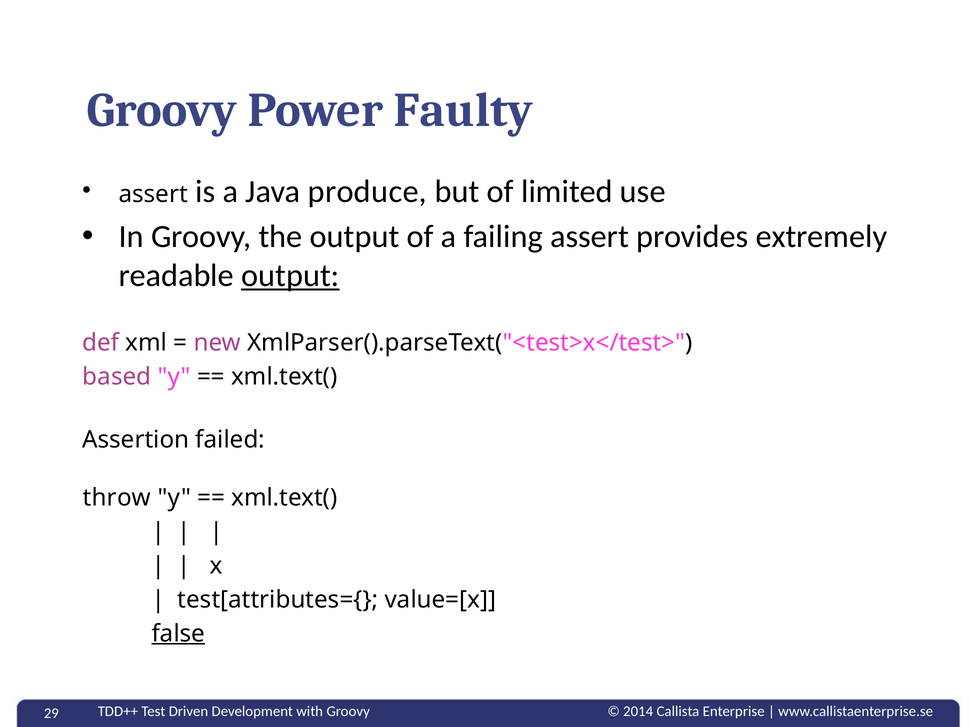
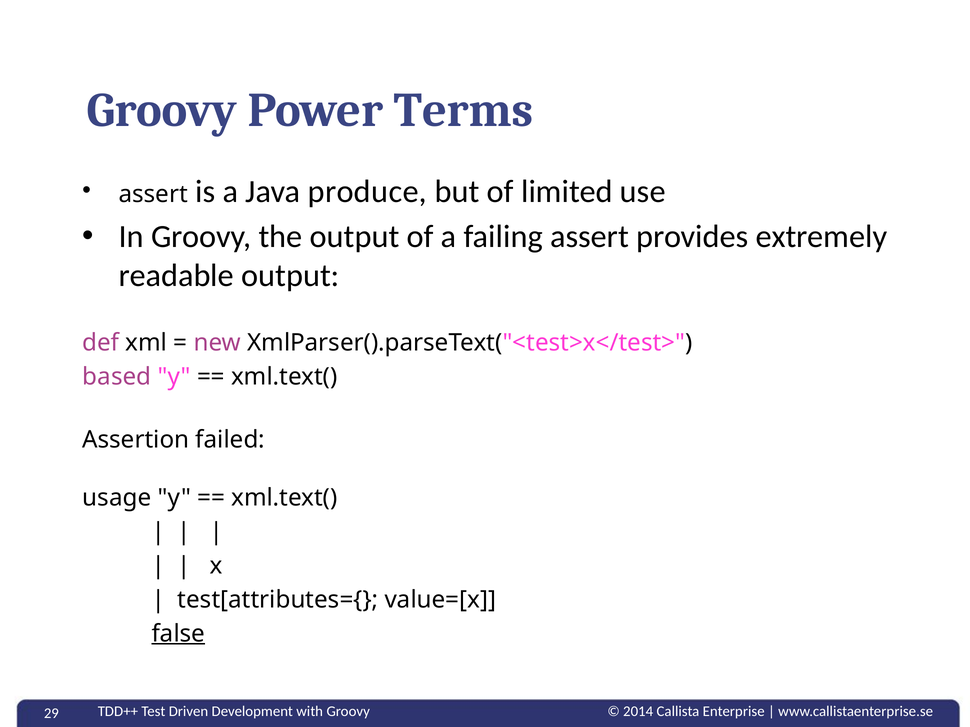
Faulty: Faulty -> Terms
output at (290, 276) underline: present -> none
throw: throw -> usage
